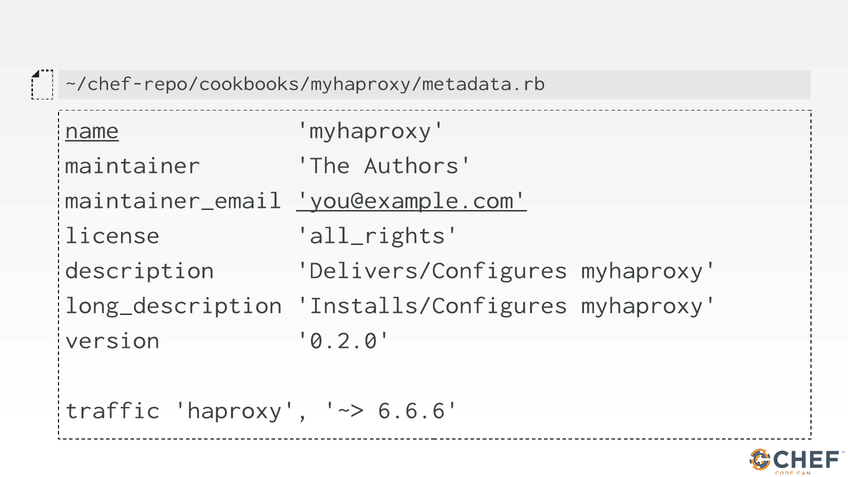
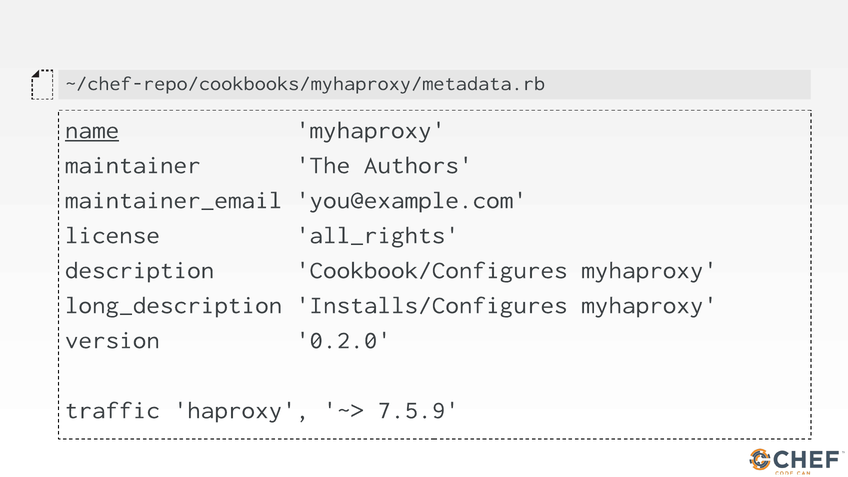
you@example.com underline: present -> none
Delivers/Configures: Delivers/Configures -> Cookbook/Configures
6.6.6: 6.6.6 -> 7.5.9
